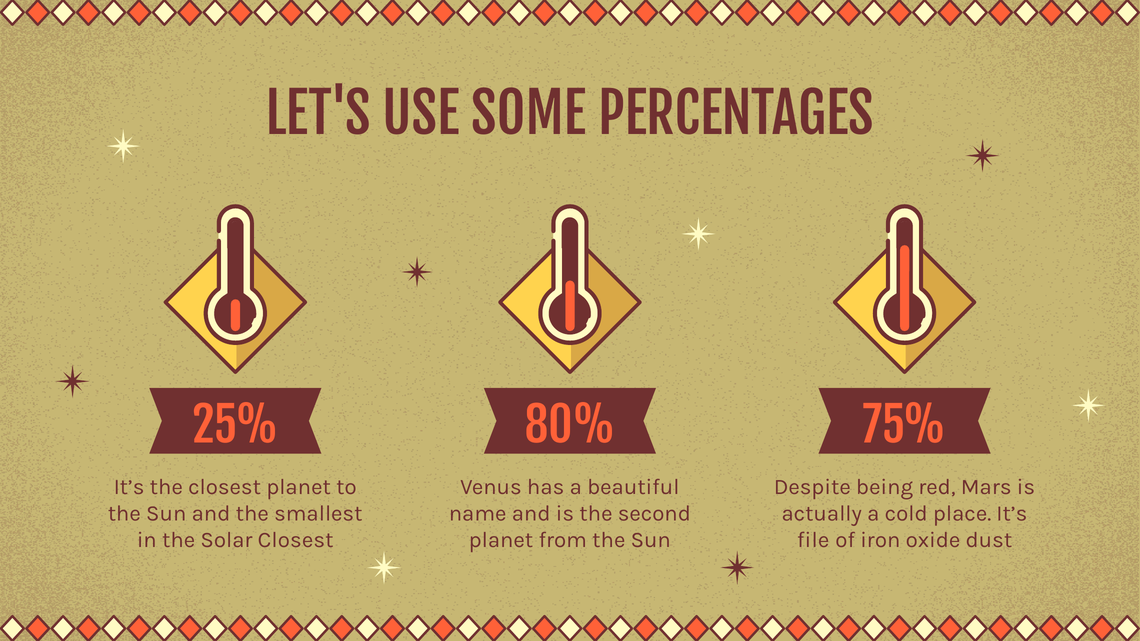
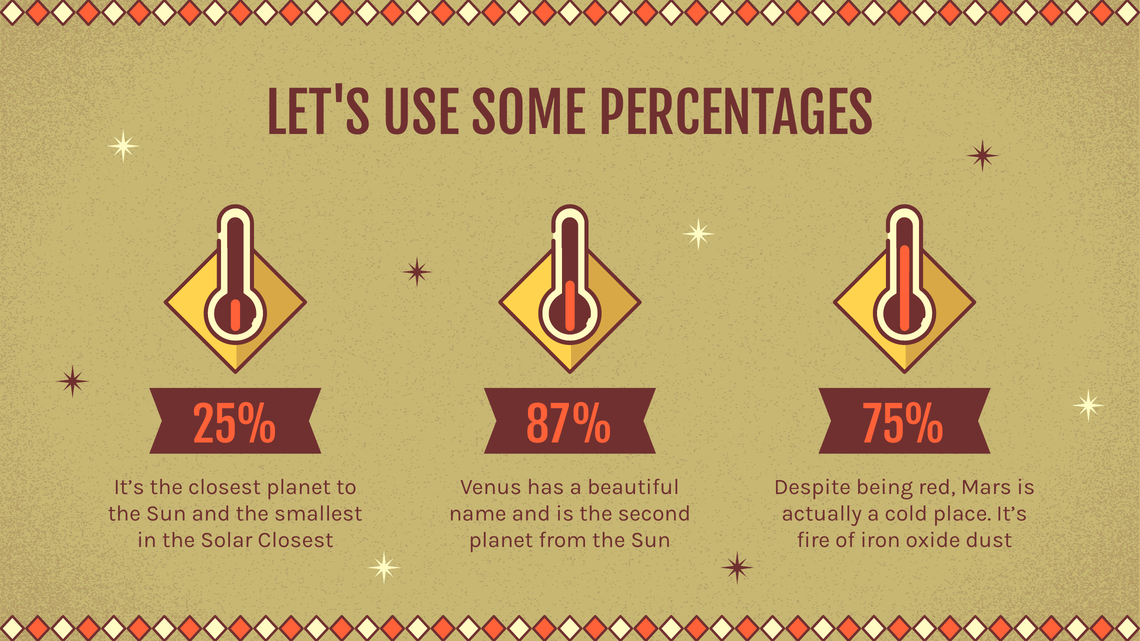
80%: 80% -> 87%
file: file -> fire
